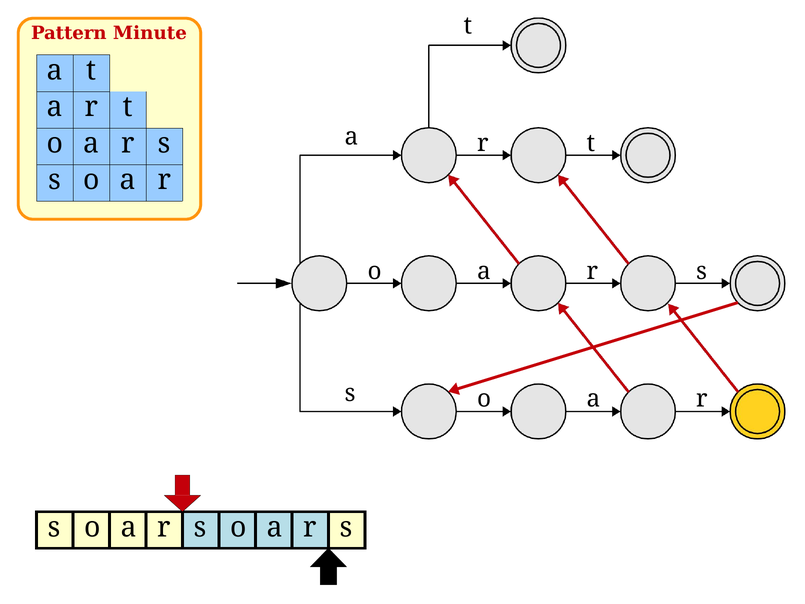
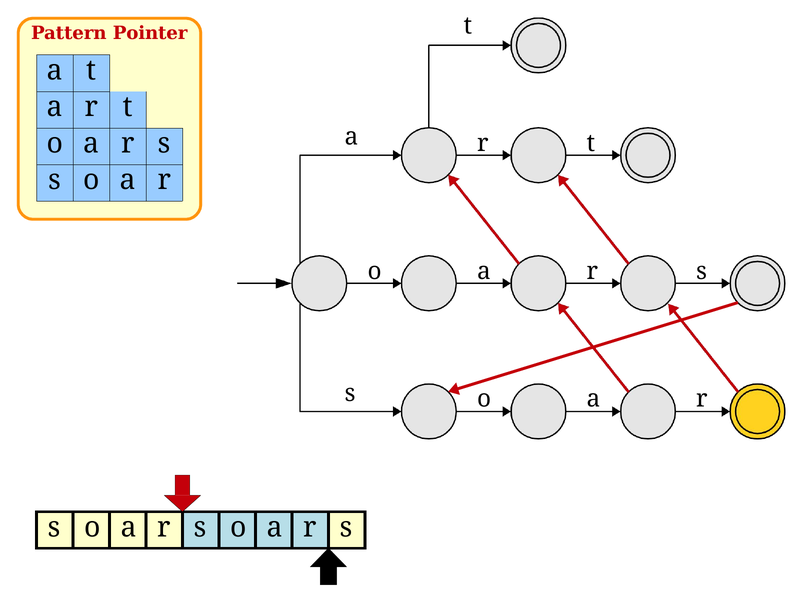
Minute: Minute -> Pointer
